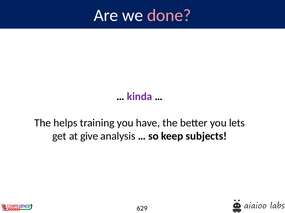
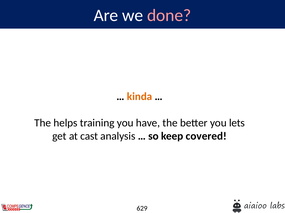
kinda colour: purple -> orange
give: give -> cast
subjects: subjects -> covered
